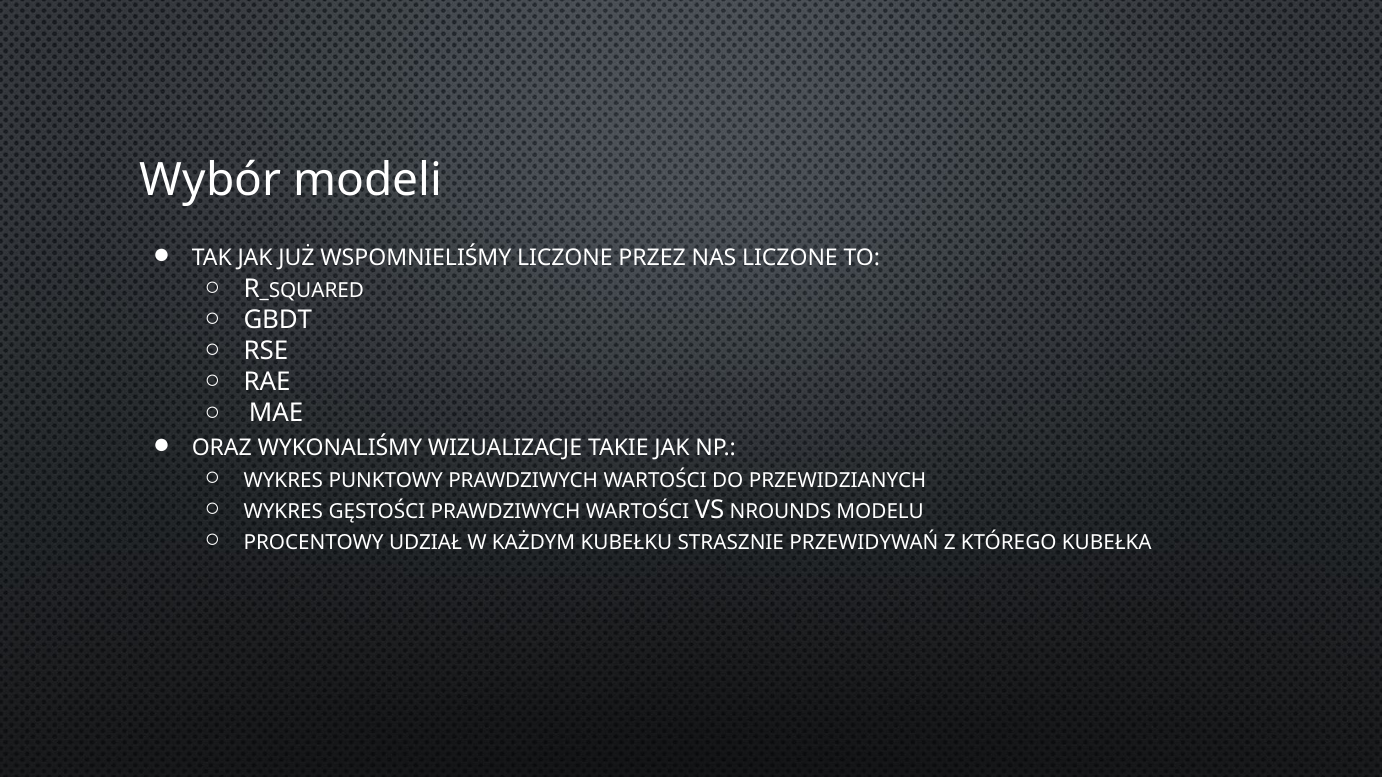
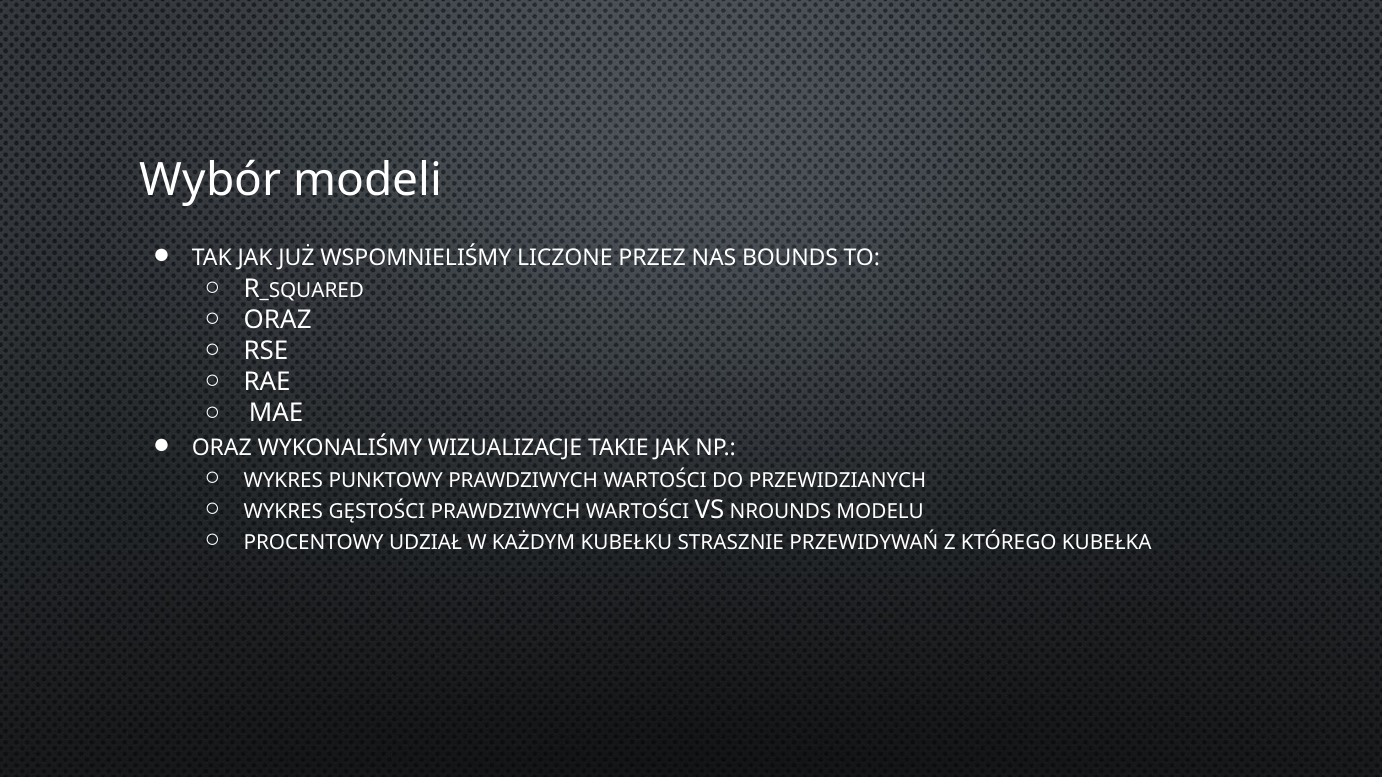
NAS LICZONE: LICZONE -> BOUNDS
GBDT at (278, 320): GBDT -> ORAZ
